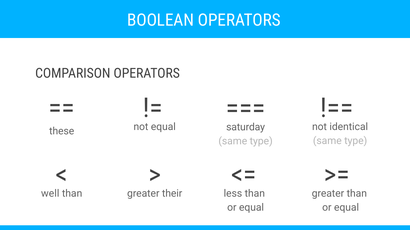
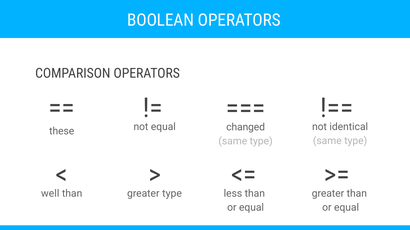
saturday: saturday -> changed
greater their: their -> type
